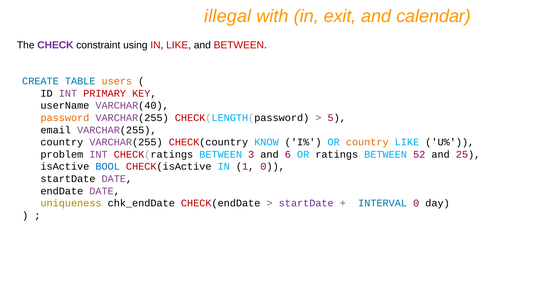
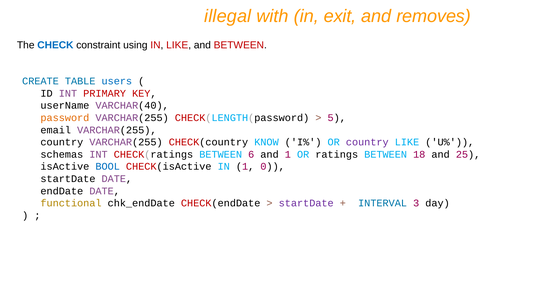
calendar: calendar -> removes
CHECK colour: purple -> blue
users colour: orange -> blue
country at (367, 142) colour: orange -> purple
problem: problem -> schemas
3: 3 -> 6
and 6: 6 -> 1
52: 52 -> 18
uniqueness: uniqueness -> functional
INTERVAL 0: 0 -> 3
